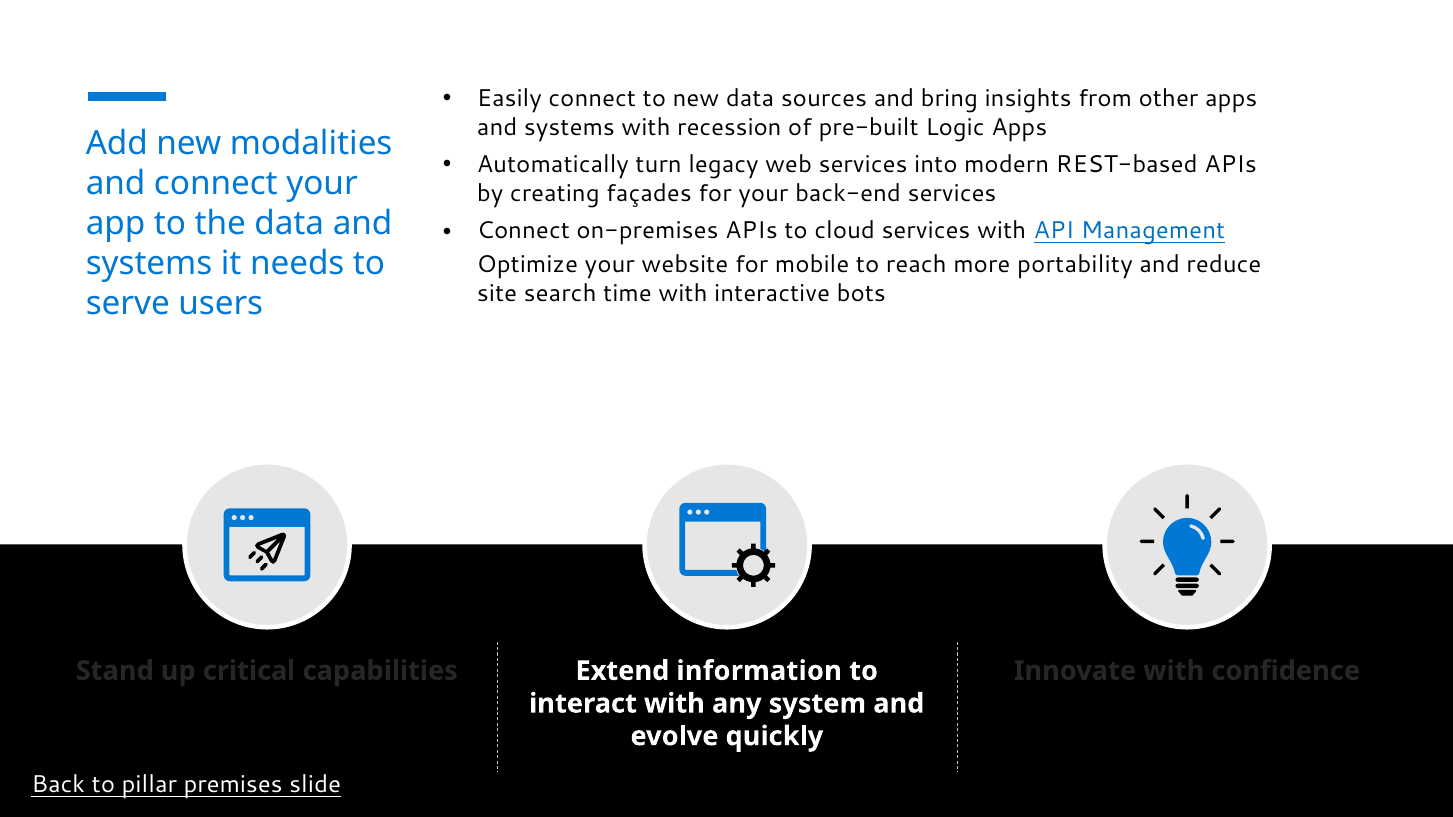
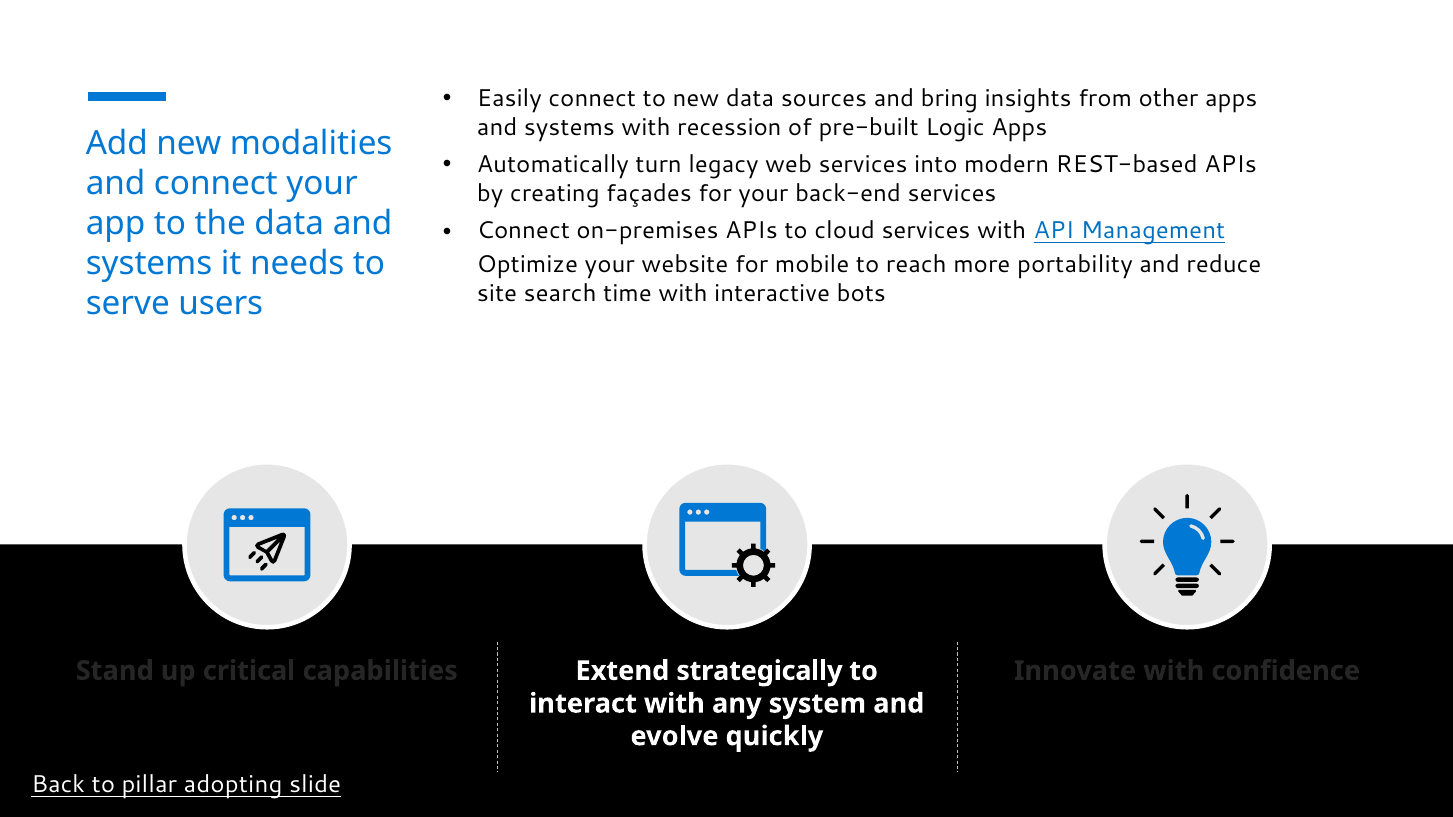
information: information -> strategically
premises: premises -> adopting
